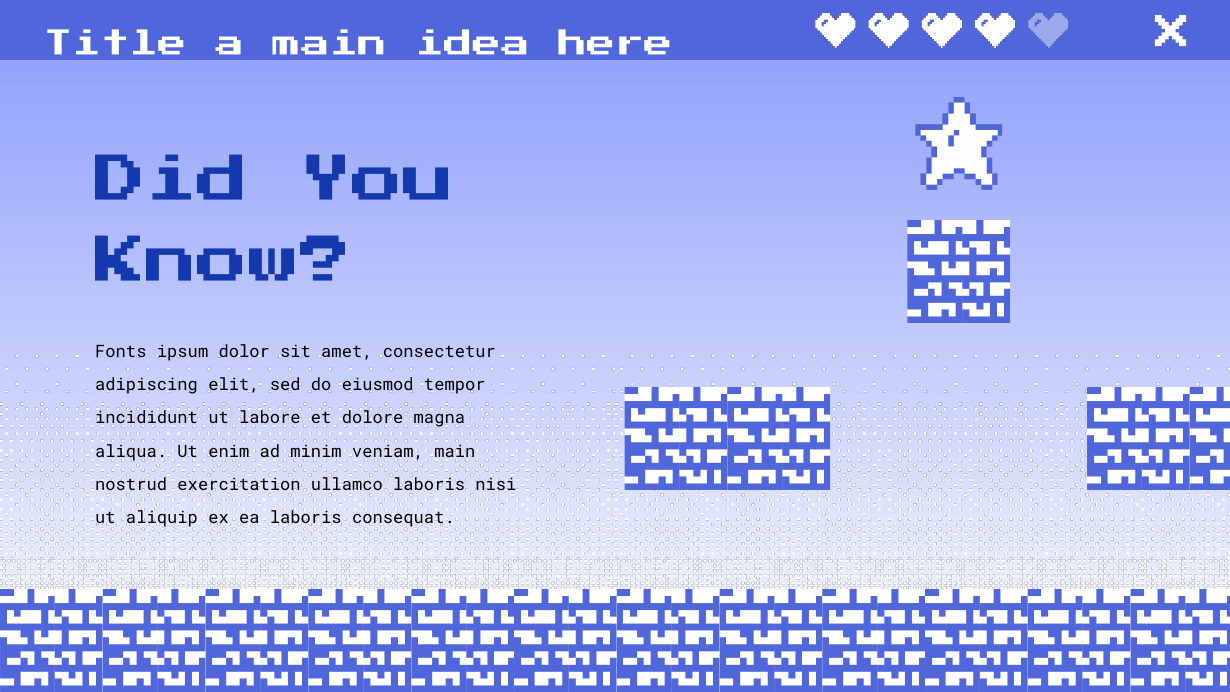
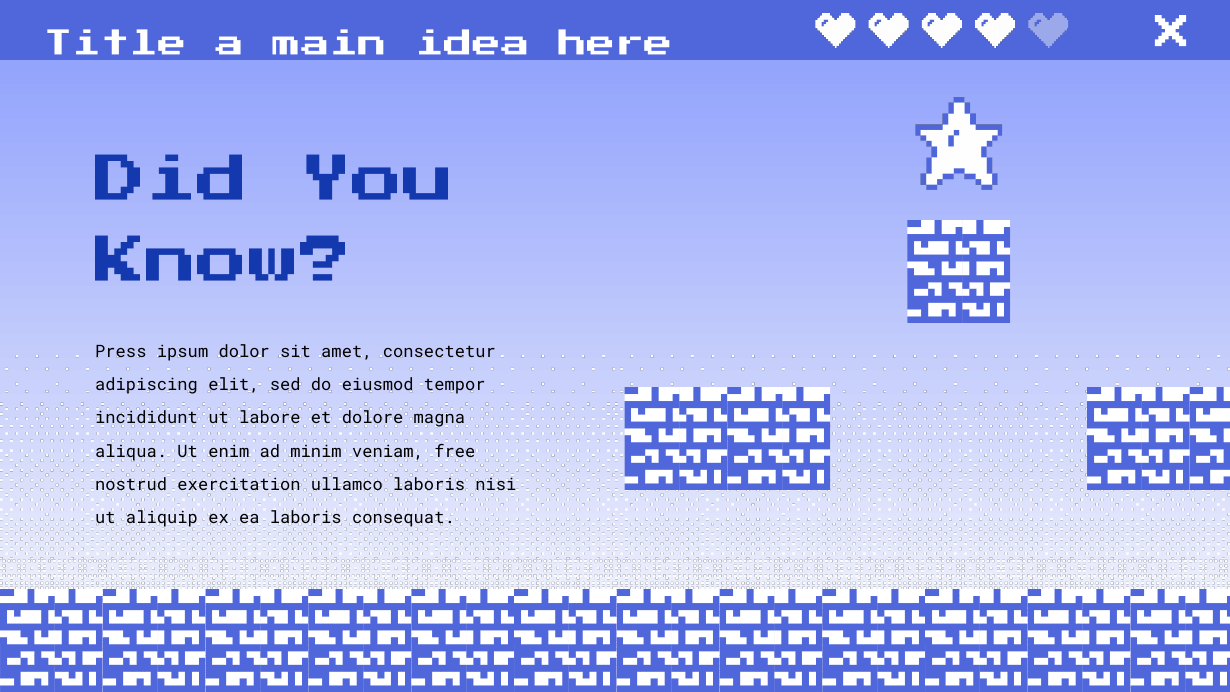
Fonts: Fonts -> Press
veniam main: main -> free
